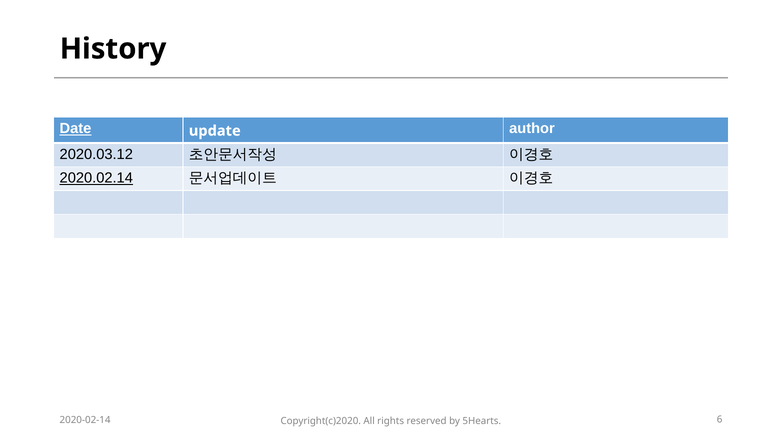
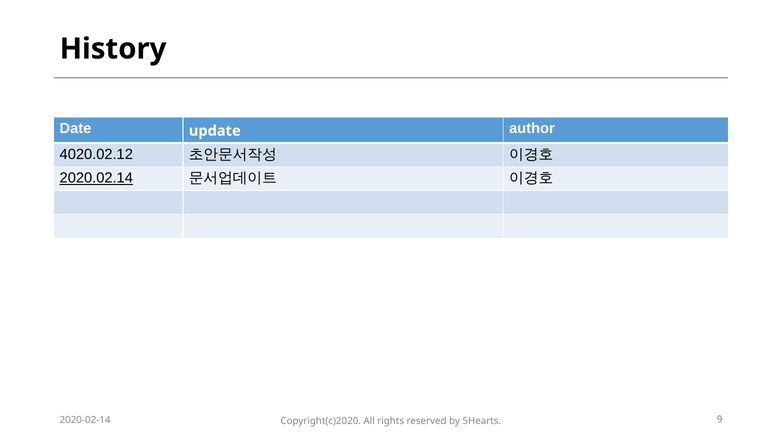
Date underline: present -> none
2020.03.12: 2020.03.12 -> 4020.02.12
6: 6 -> 9
